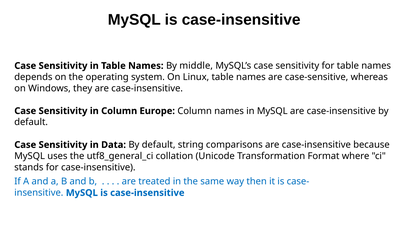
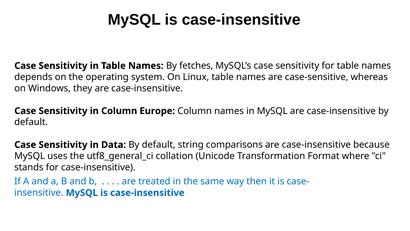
middle: middle -> fetches
